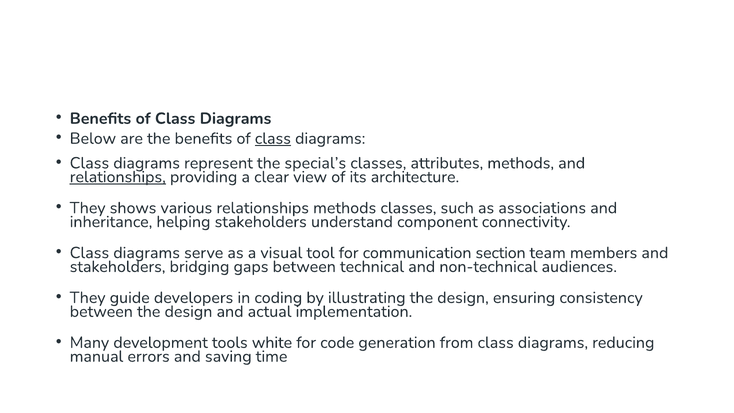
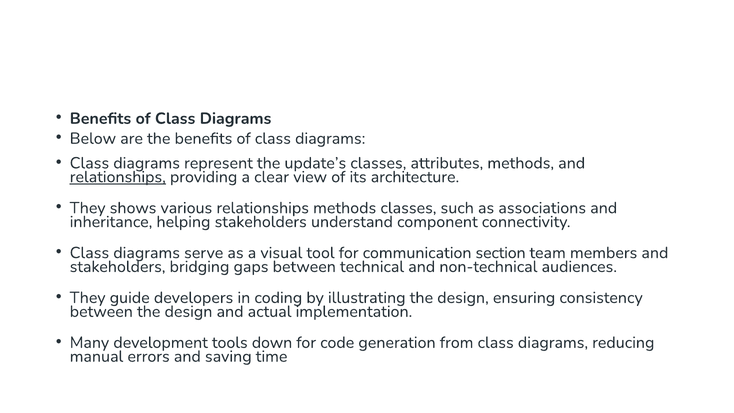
class at (273, 138) underline: present -> none
special’s: special’s -> update’s
white: white -> down
